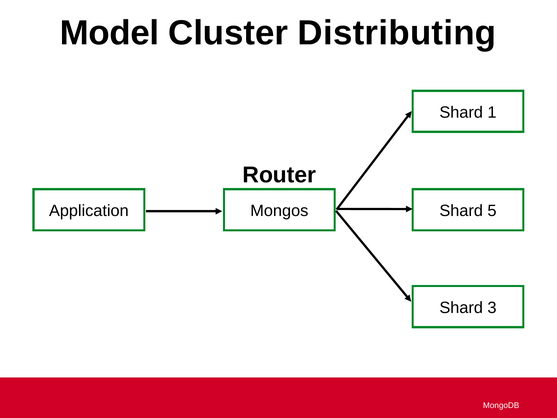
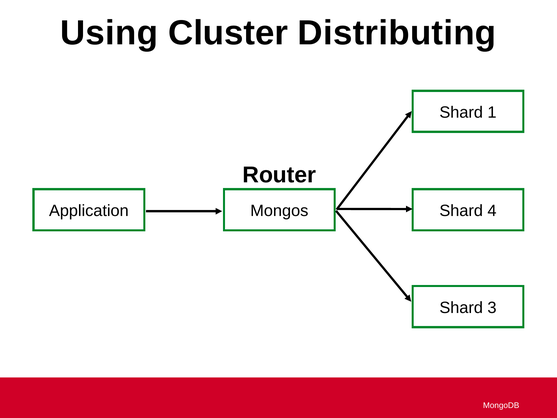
Model: Model -> Using
5: 5 -> 4
